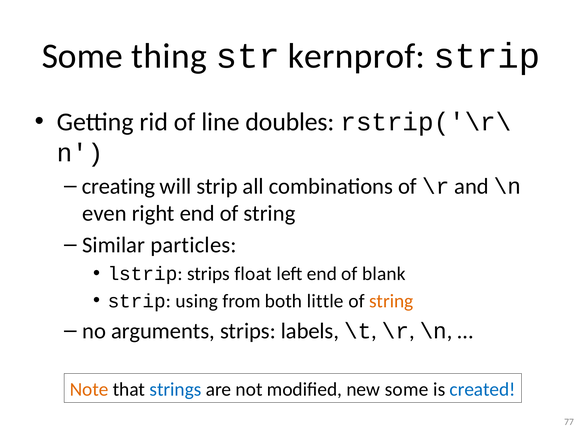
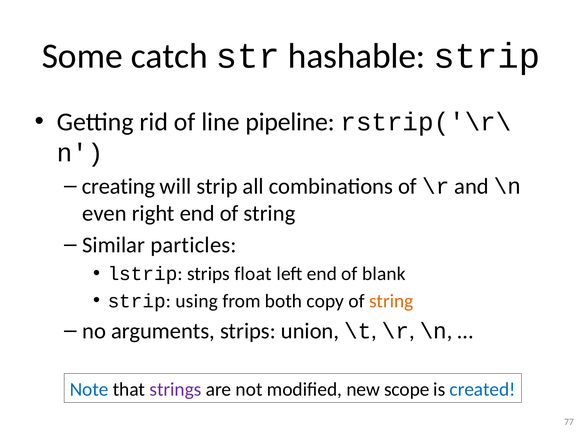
thing: thing -> catch
kernprof: kernprof -> hashable
doubles: doubles -> pipeline
little: little -> copy
labels: labels -> union
Note colour: orange -> blue
strings colour: blue -> purple
new some: some -> scope
